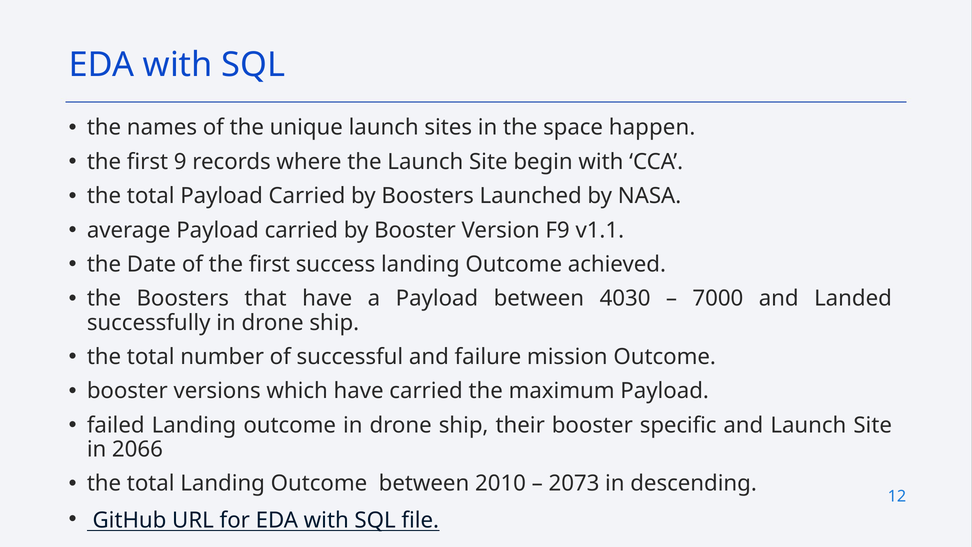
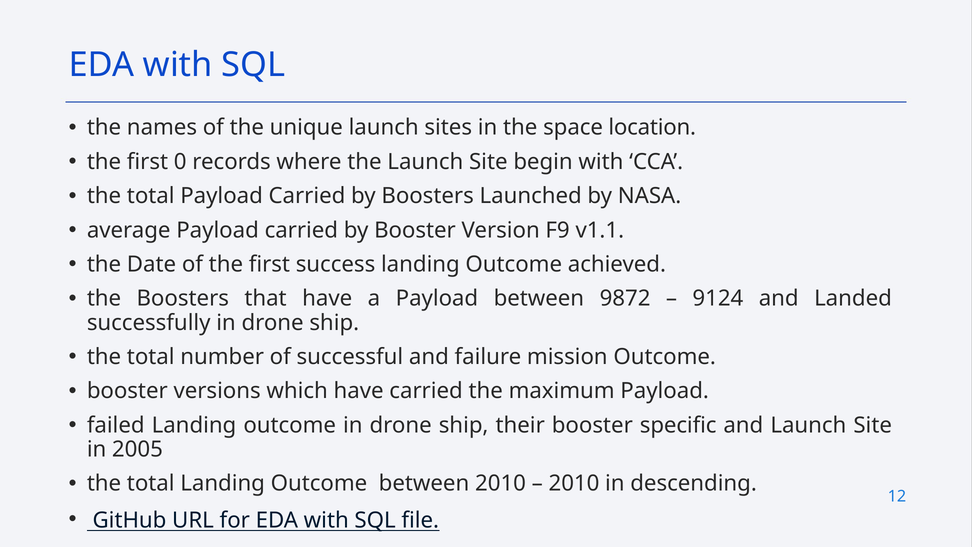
happen: happen -> location
9: 9 -> 0
4030: 4030 -> 9872
7000: 7000 -> 9124
2066: 2066 -> 2005
2073 at (574, 483): 2073 -> 2010
